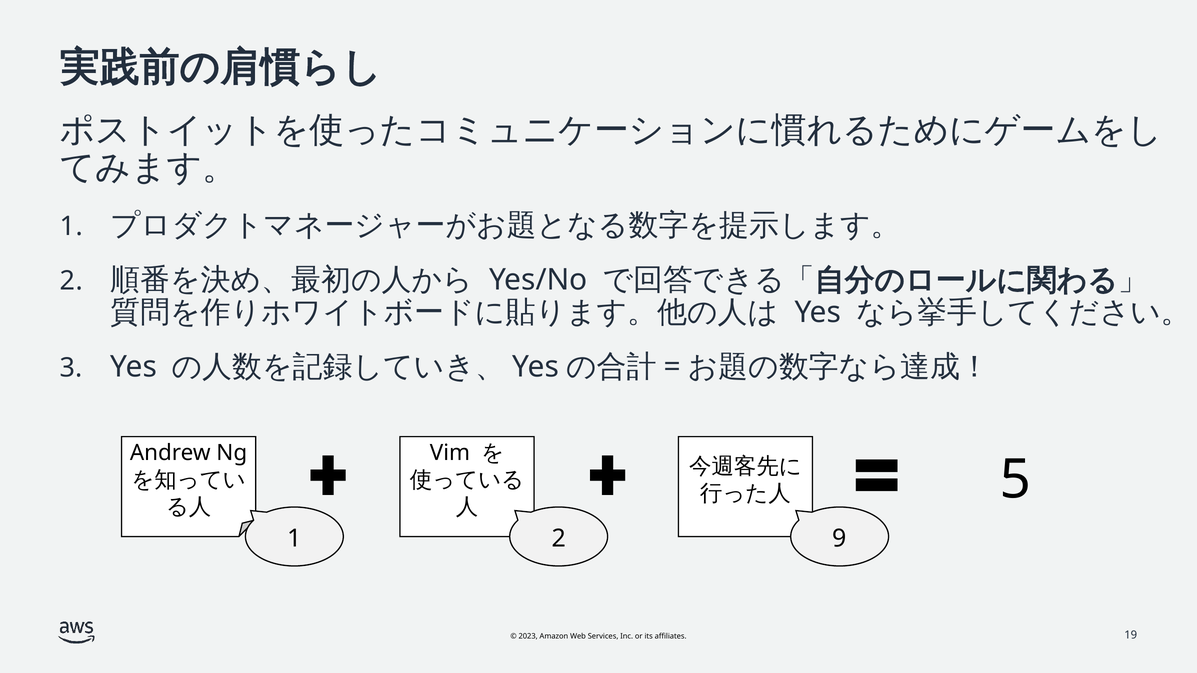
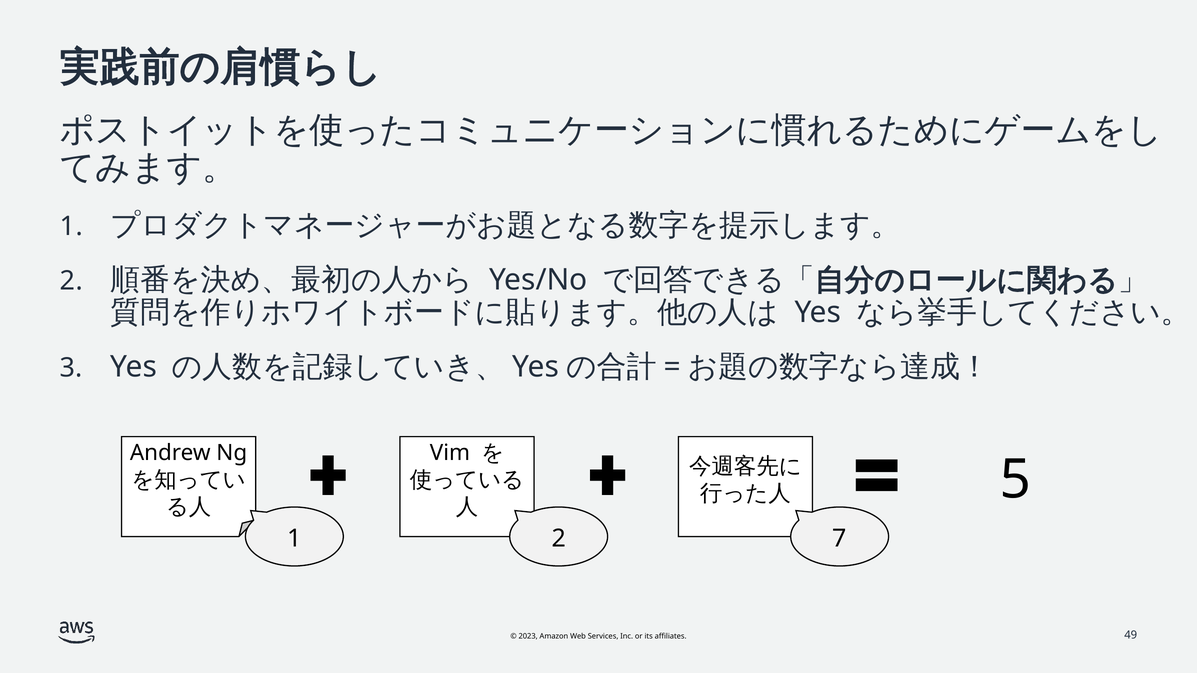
9: 9 -> 7
19: 19 -> 49
